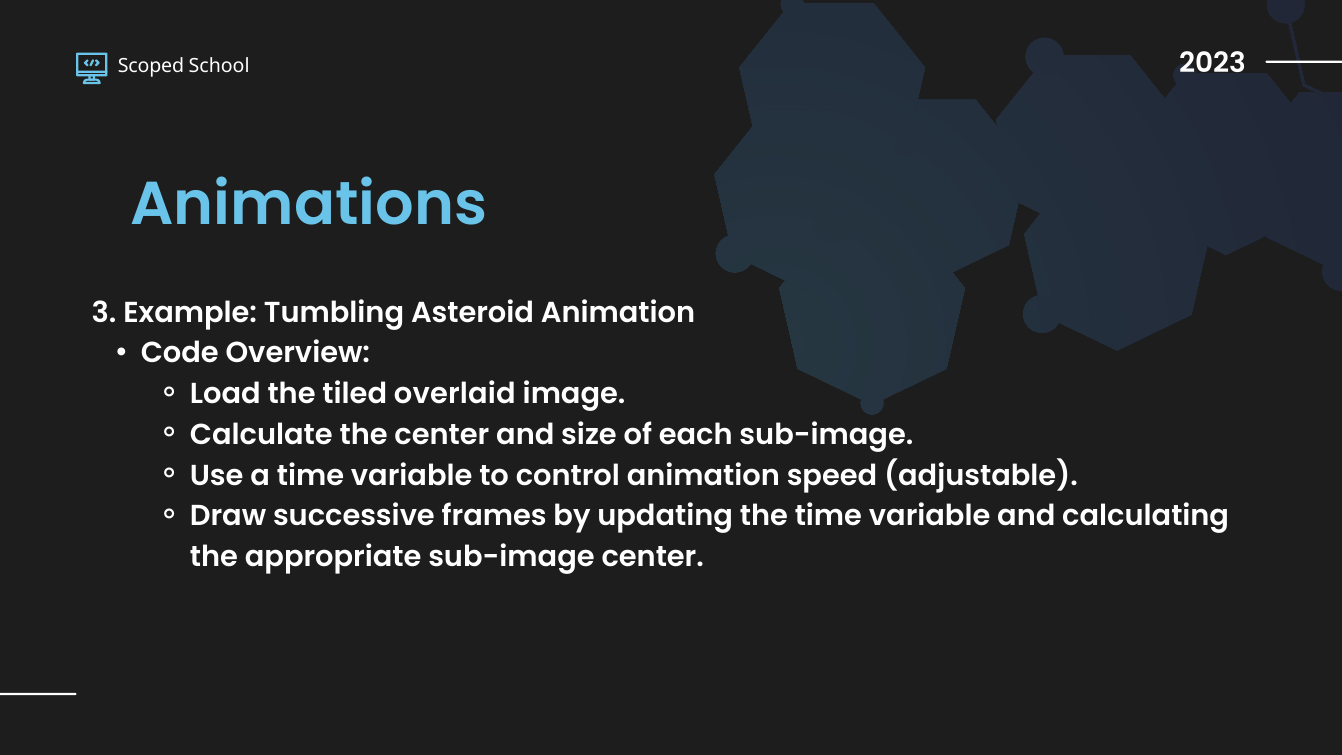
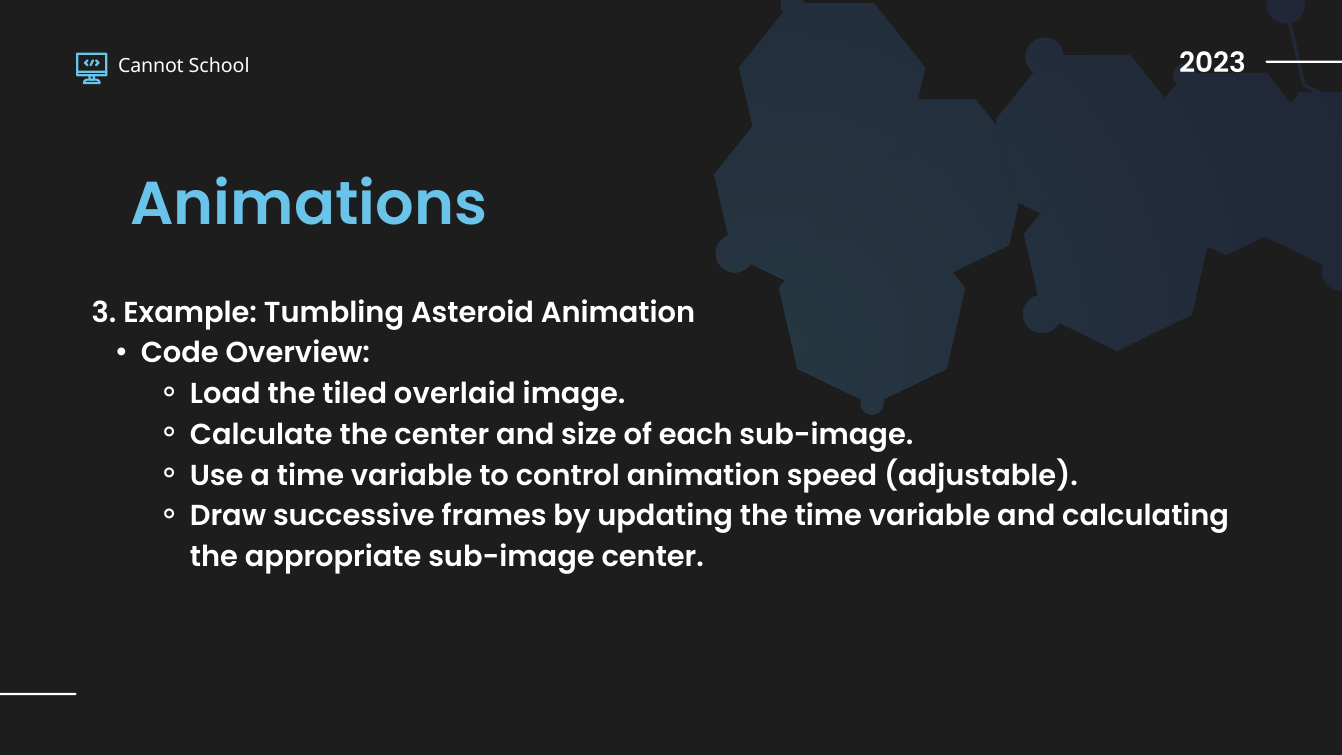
Scoped: Scoped -> Cannot
